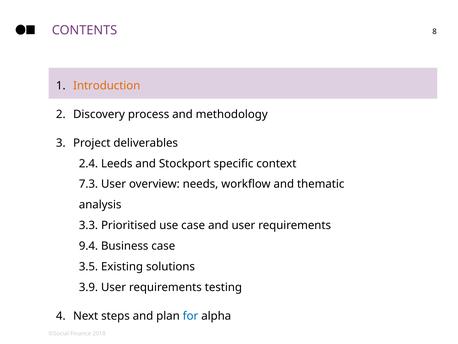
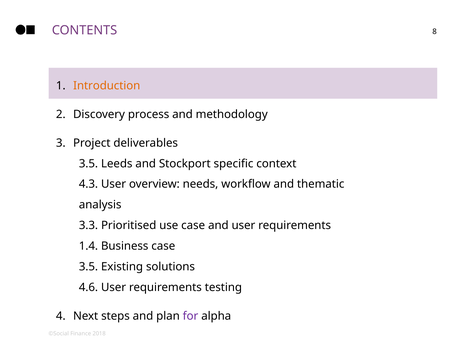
2.4 at (88, 163): 2.4 -> 3.5
7.3: 7.3 -> 4.3
9.4: 9.4 -> 1.4
3.9: 3.9 -> 4.6
for colour: blue -> purple
